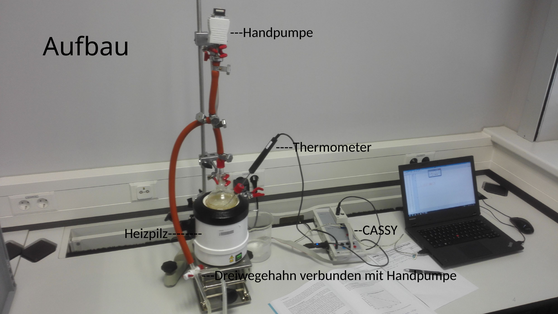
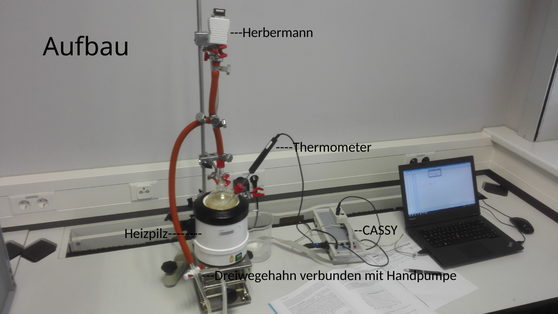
---Handpumpe: ---Handpumpe -> ---Herbermann
